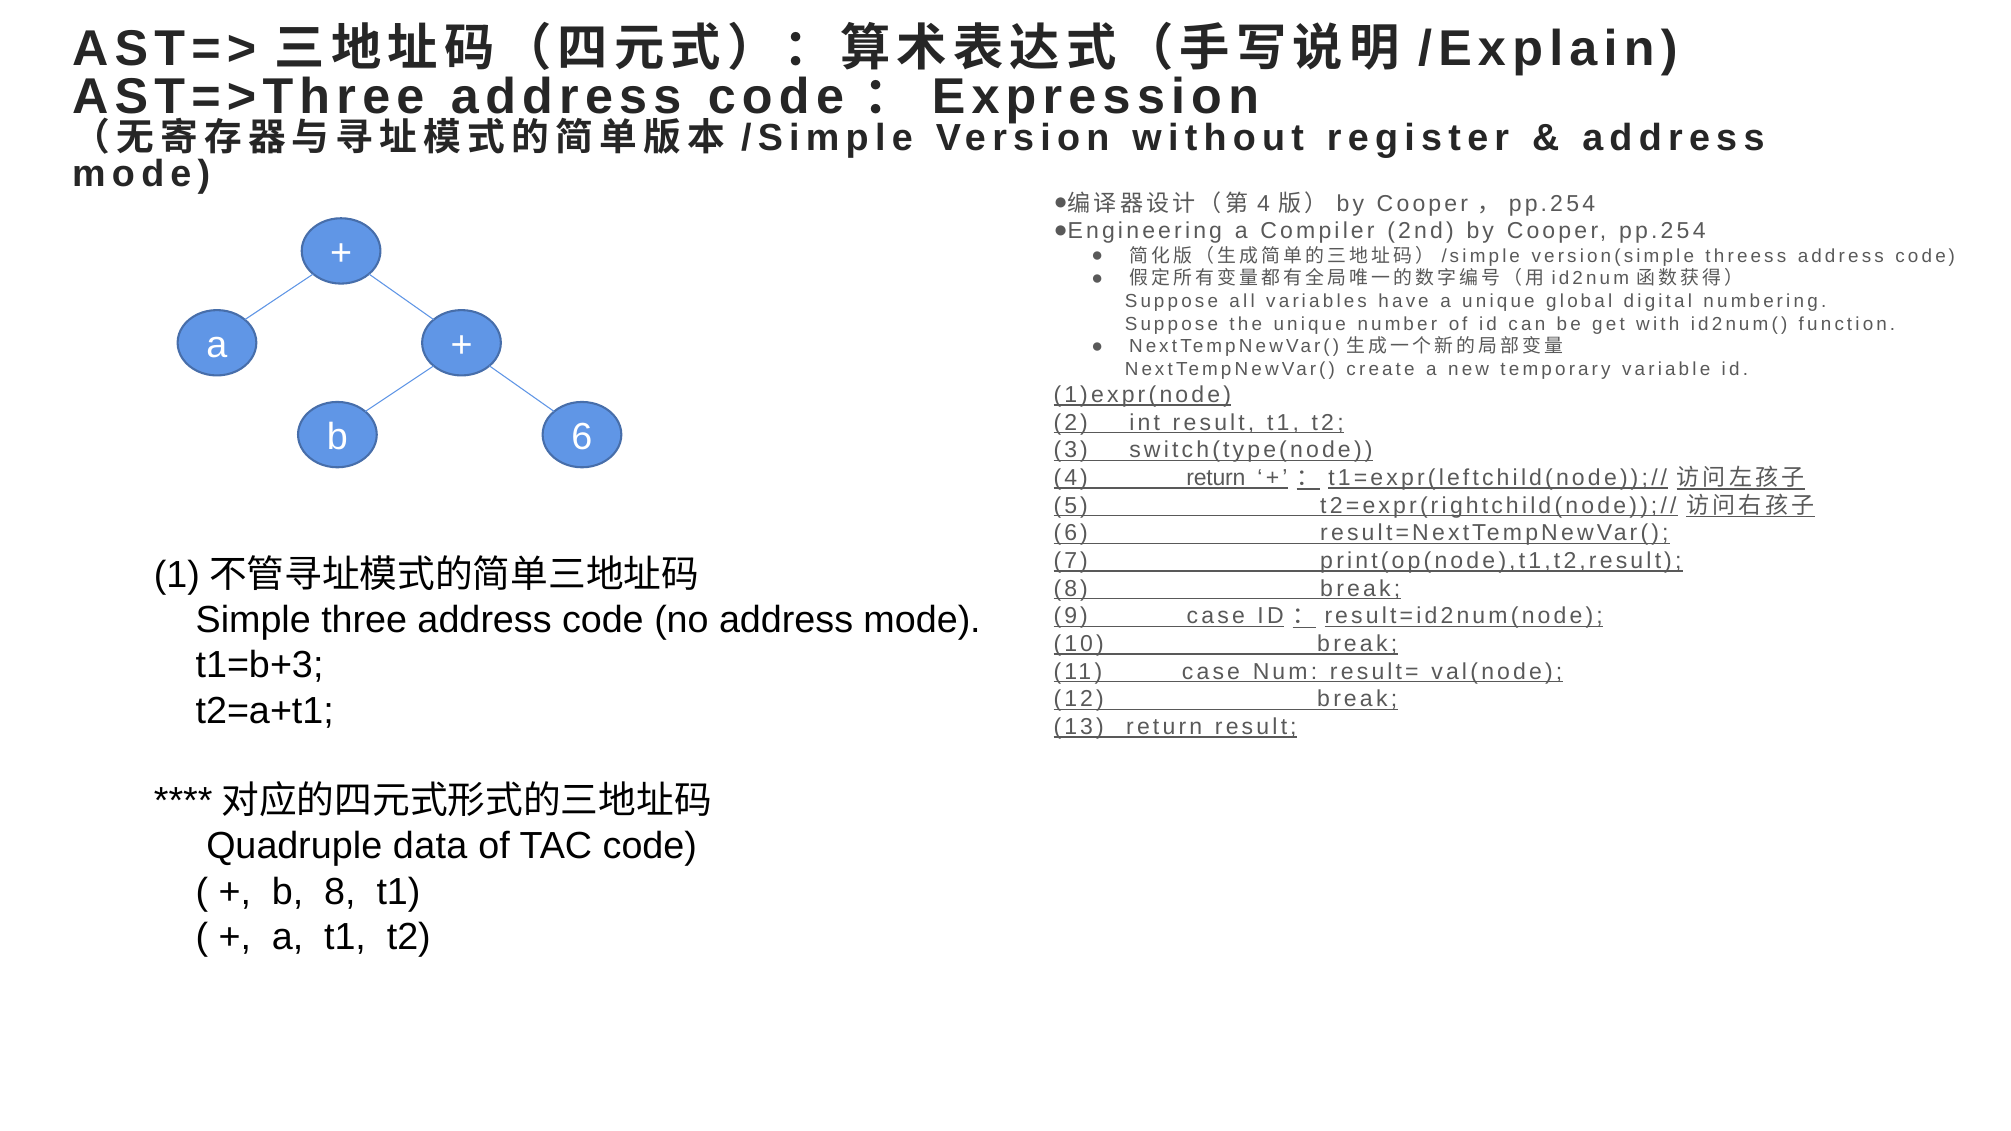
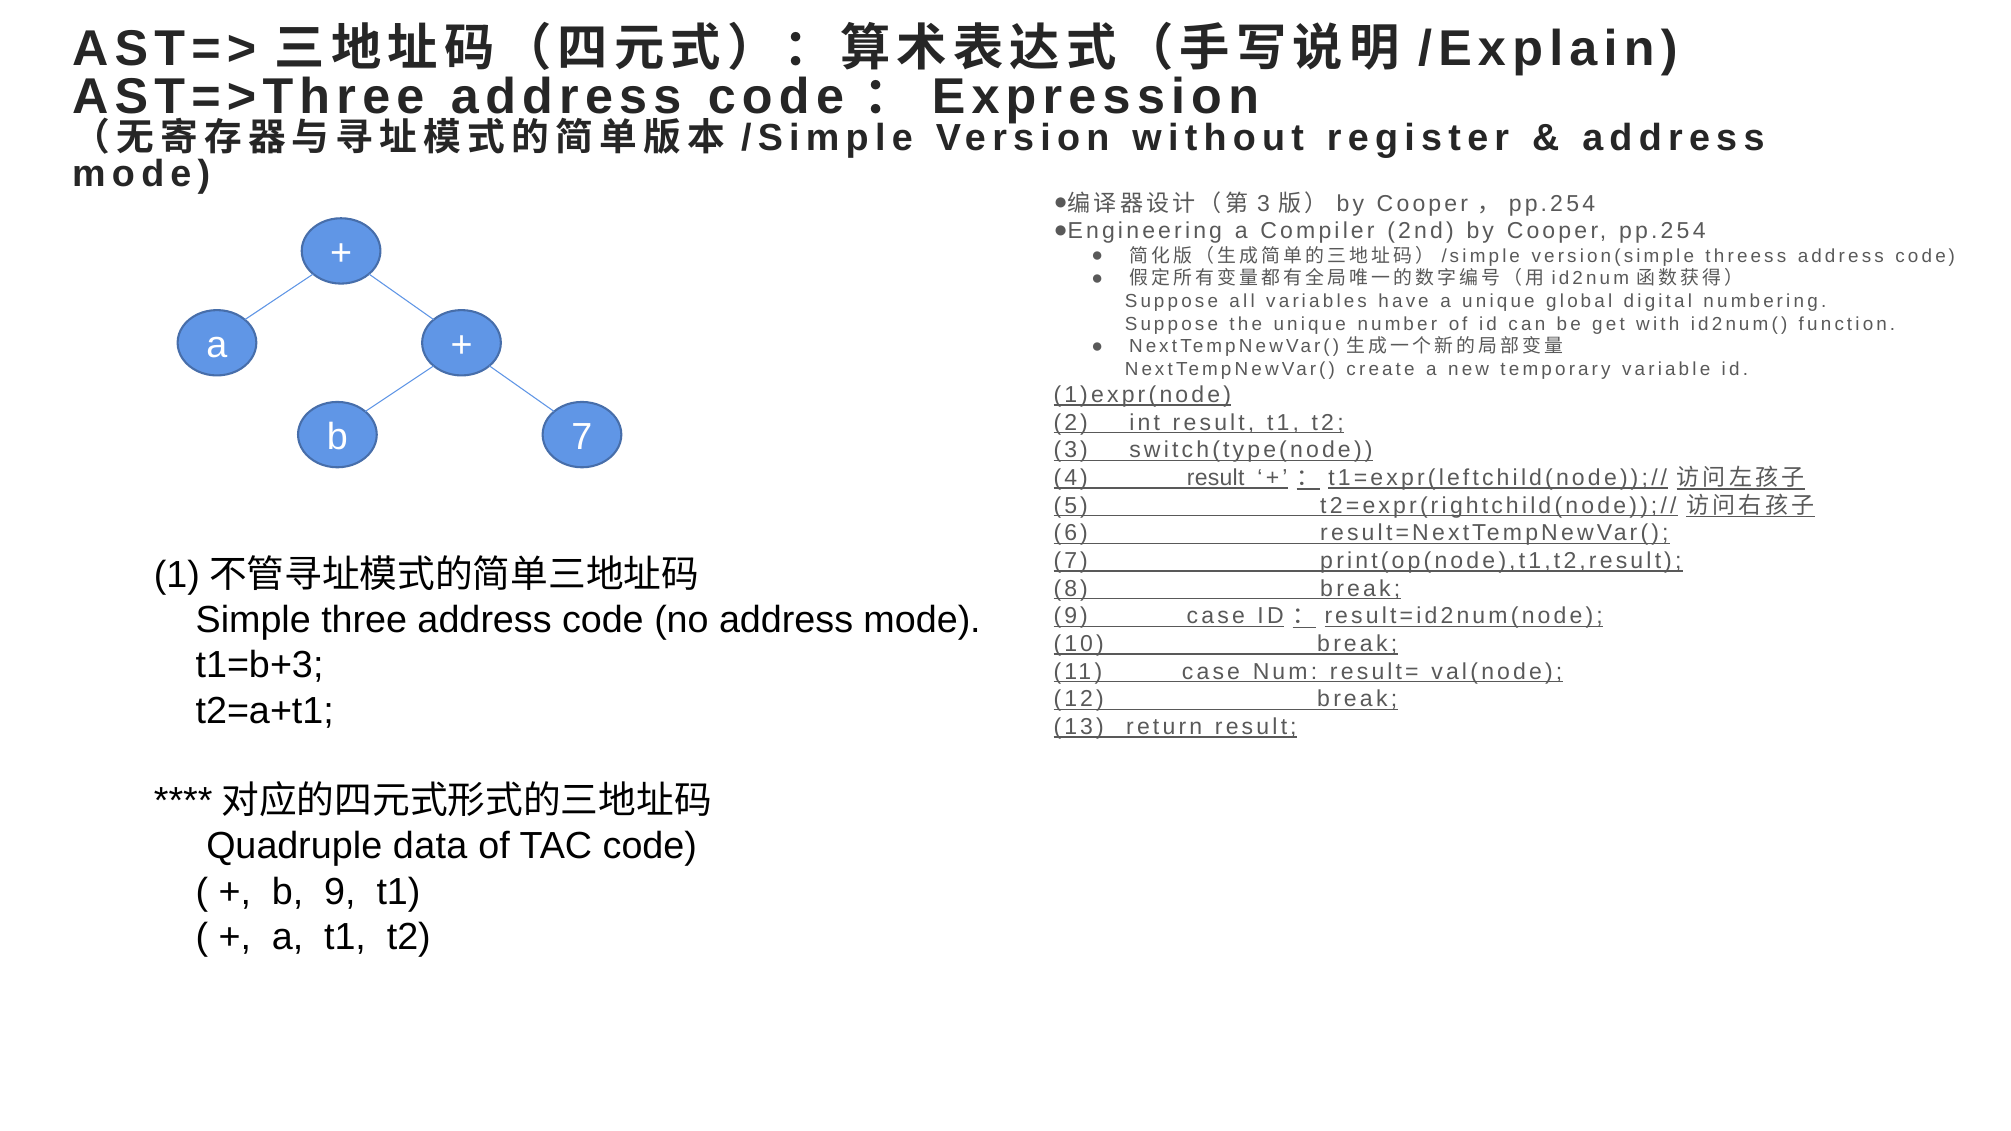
4 at (1263, 203): 4 -> 3
b 6: 6 -> 7
4 return: return -> result
b 8: 8 -> 9
